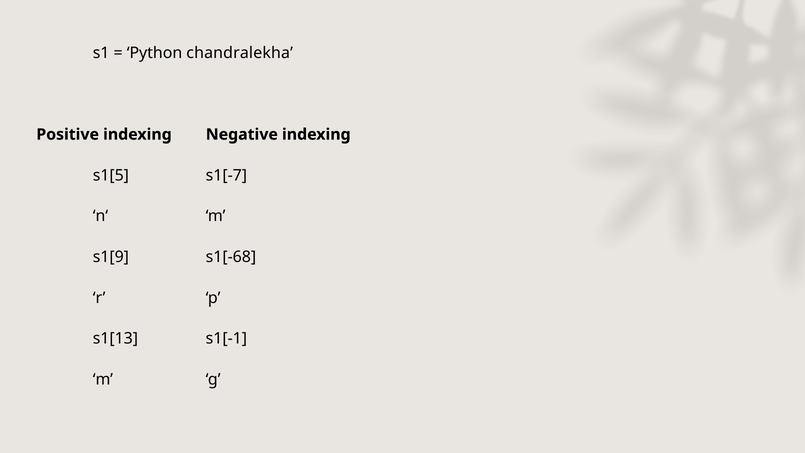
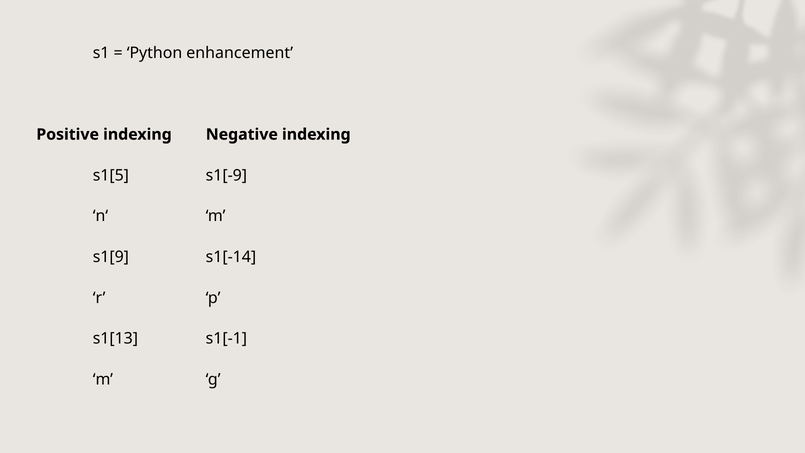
chandralekha: chandralekha -> enhancement
s1[-7: s1[-7 -> s1[-9
s1[-68: s1[-68 -> s1[-14
